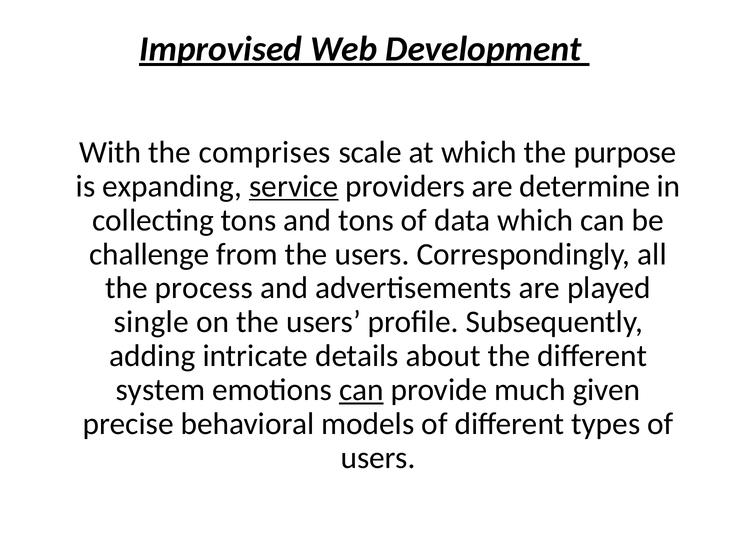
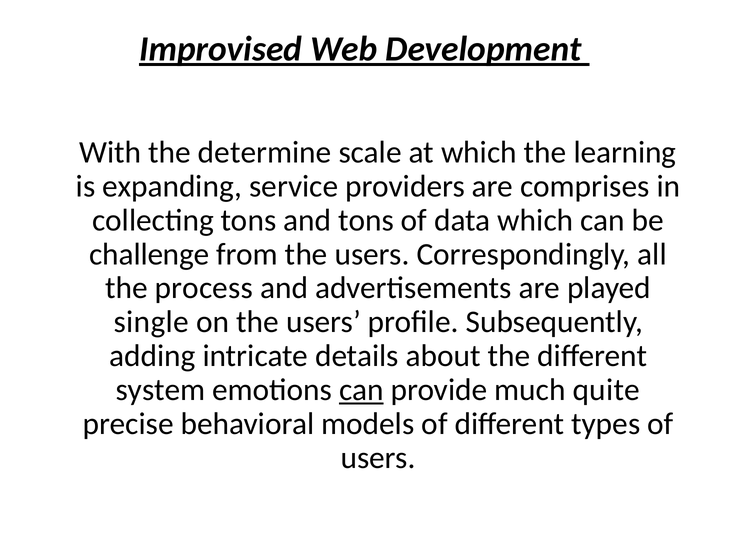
comprises: comprises -> determine
purpose: purpose -> learning
service underline: present -> none
determine: determine -> comprises
given: given -> quite
